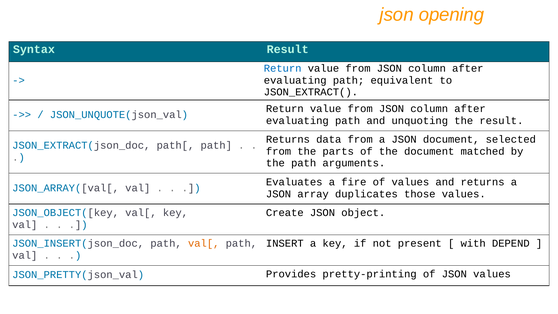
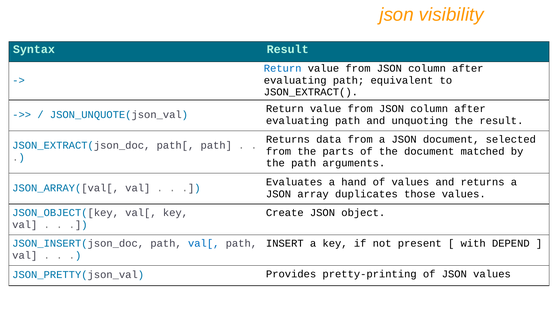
opening: opening -> visibility
fire: fire -> hand
val[ at (204, 243) colour: orange -> blue
